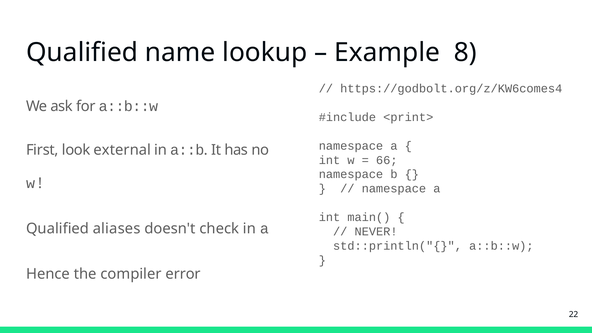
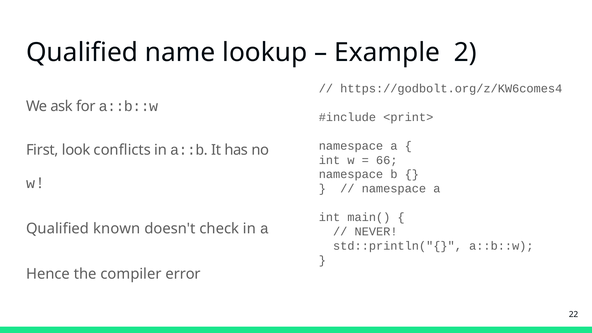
8: 8 -> 2
external: external -> conflicts
aliases: aliases -> known
